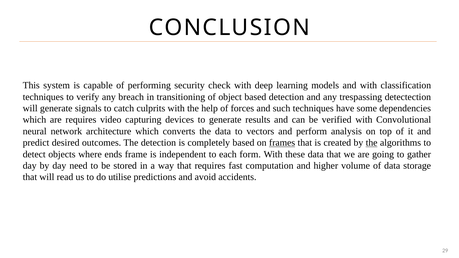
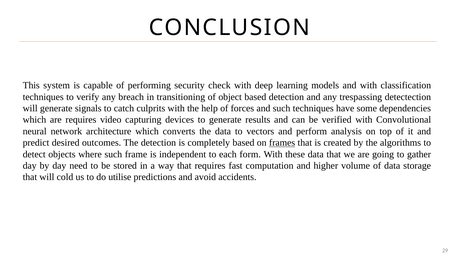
the at (372, 143) underline: present -> none
where ends: ends -> such
read: read -> cold
